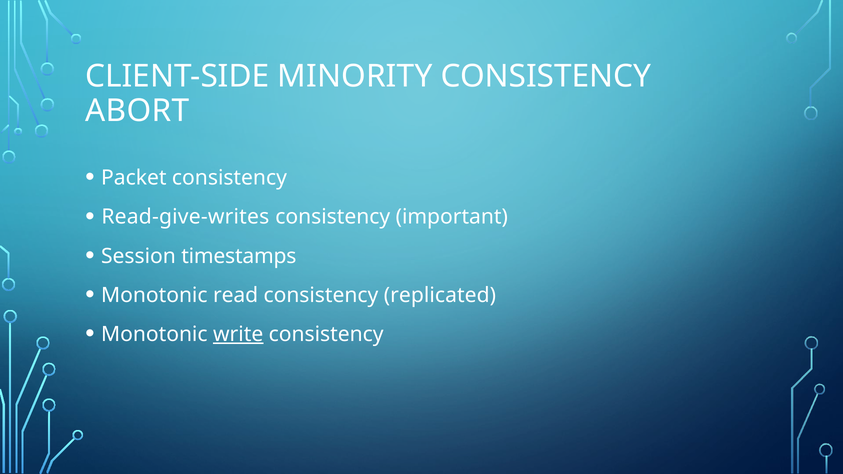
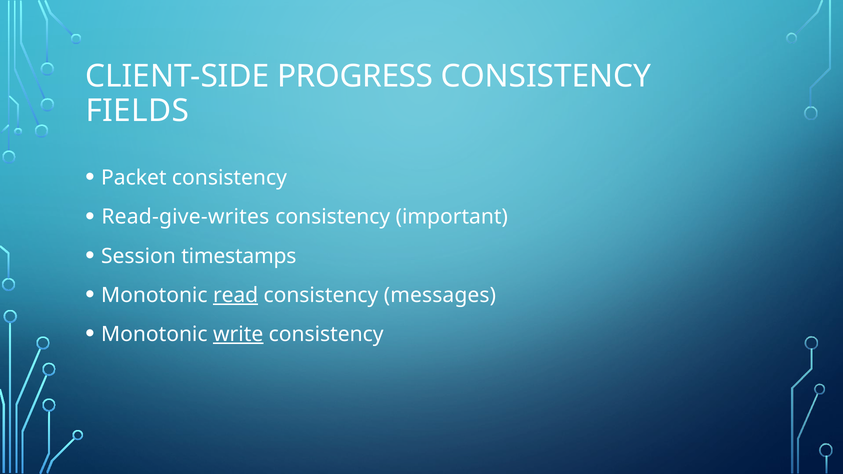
MINORITY: MINORITY -> PROGRESS
ABORT: ABORT -> FIELDS
read underline: none -> present
replicated: replicated -> messages
